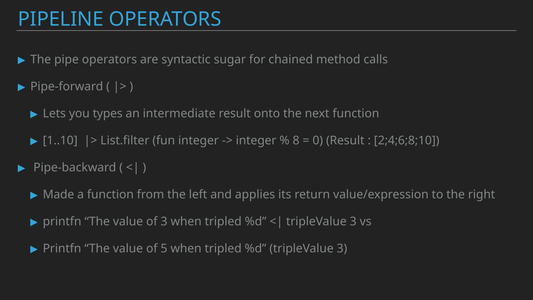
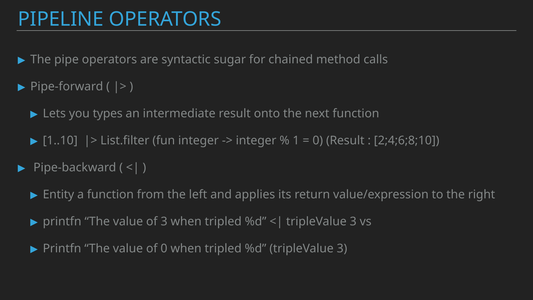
8: 8 -> 1
Made: Made -> Entity
of 5: 5 -> 0
